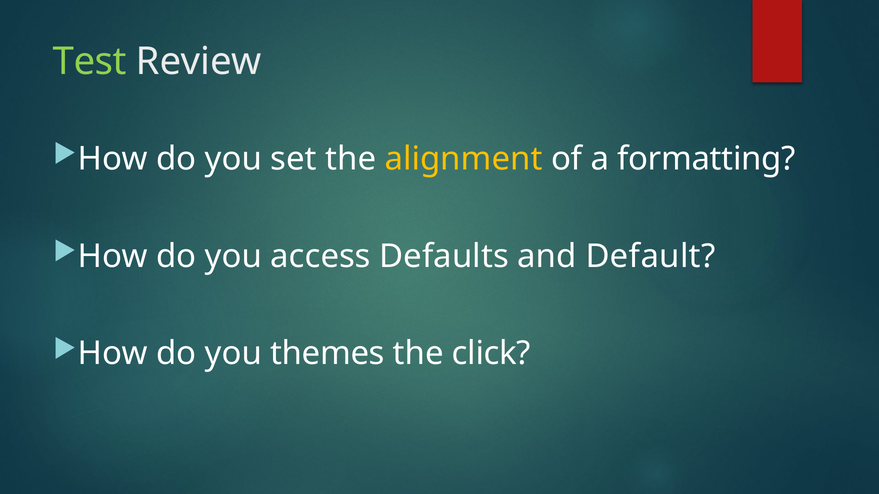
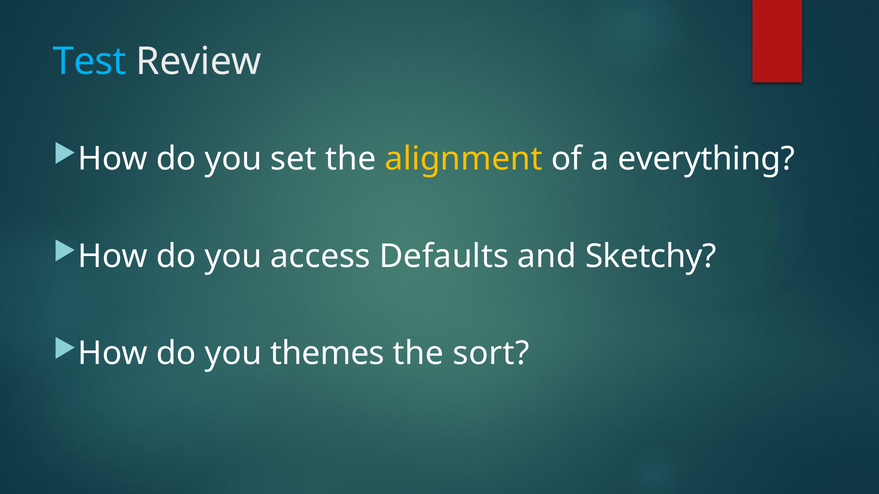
Test colour: light green -> light blue
formatting: formatting -> everything
Default: Default -> Sketchy
click: click -> sort
